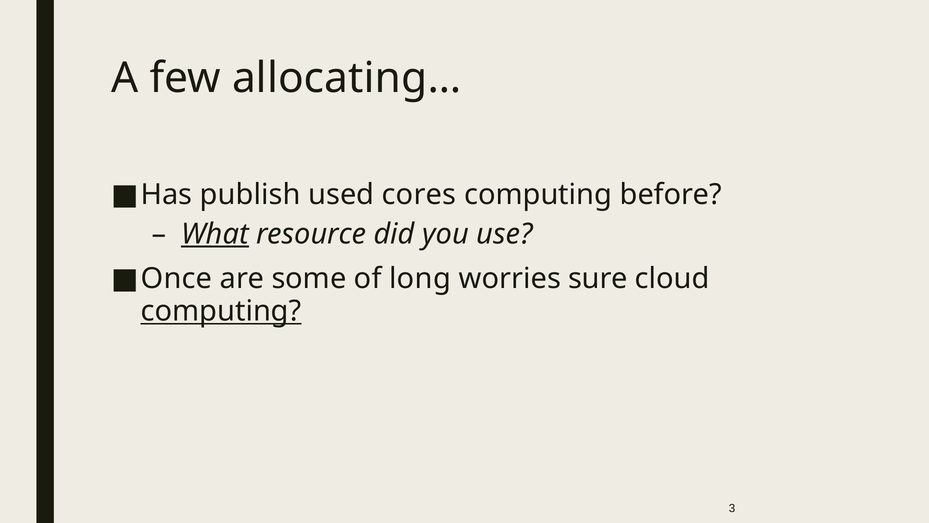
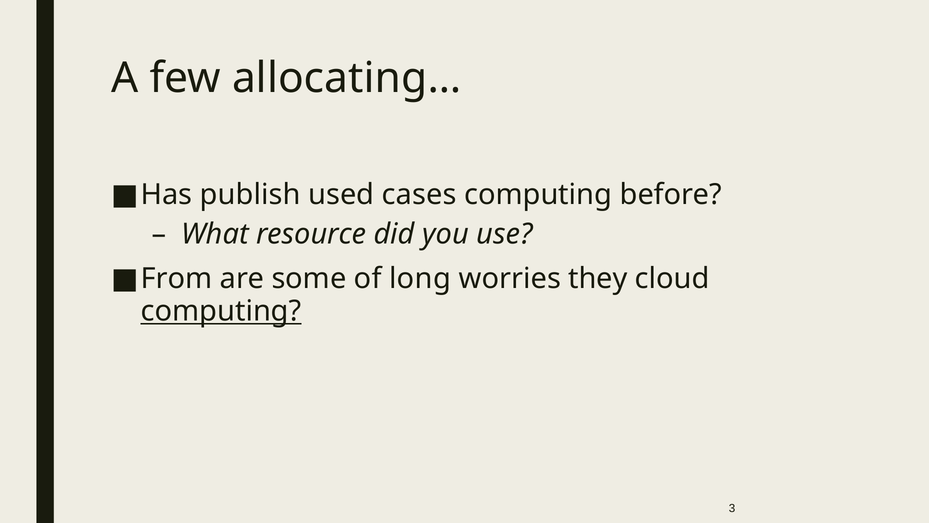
cores: cores -> cases
What underline: present -> none
Once: Once -> From
sure: sure -> they
